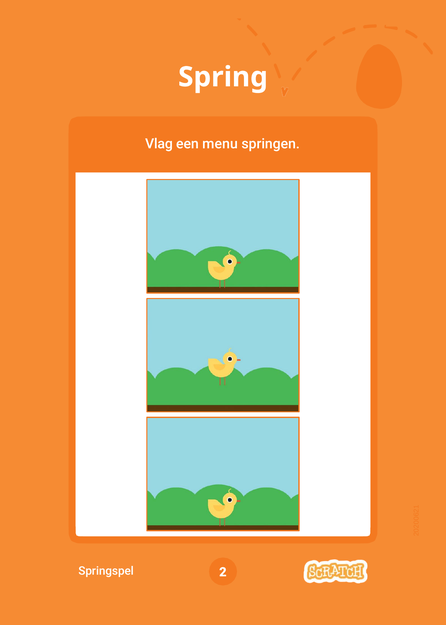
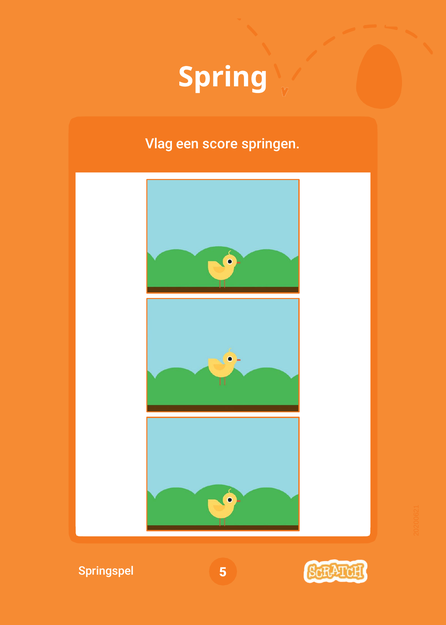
menu: menu -> score
Springspel 2: 2 -> 5
